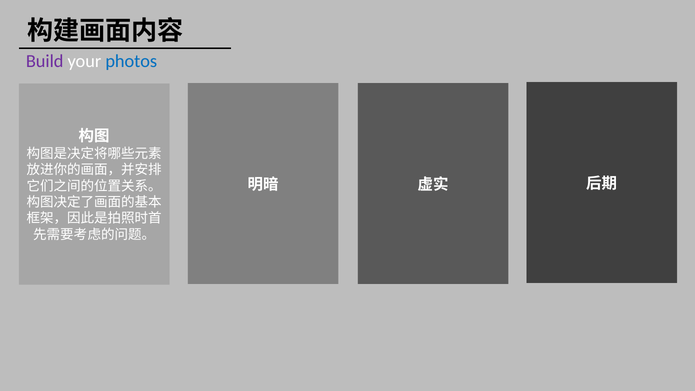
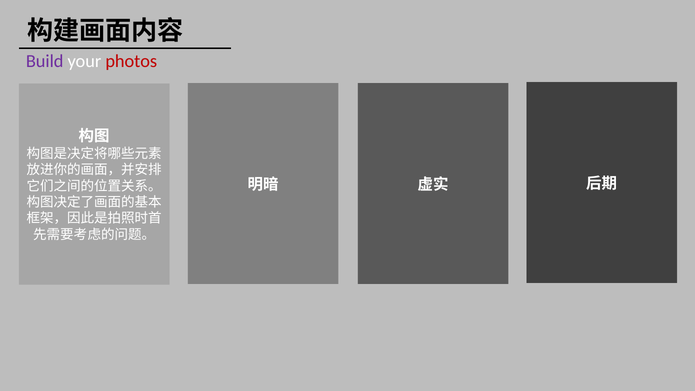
photos colour: blue -> red
